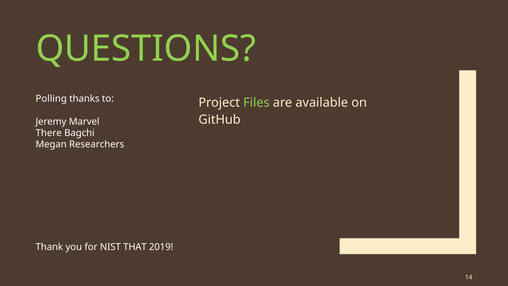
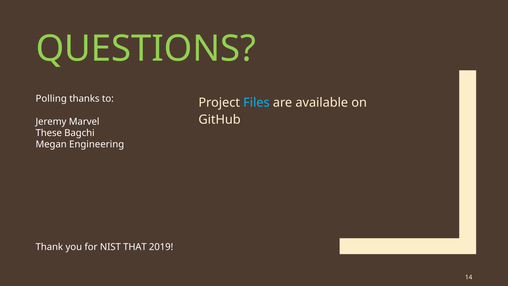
Files colour: light green -> light blue
There: There -> These
Researchers: Researchers -> Engineering
